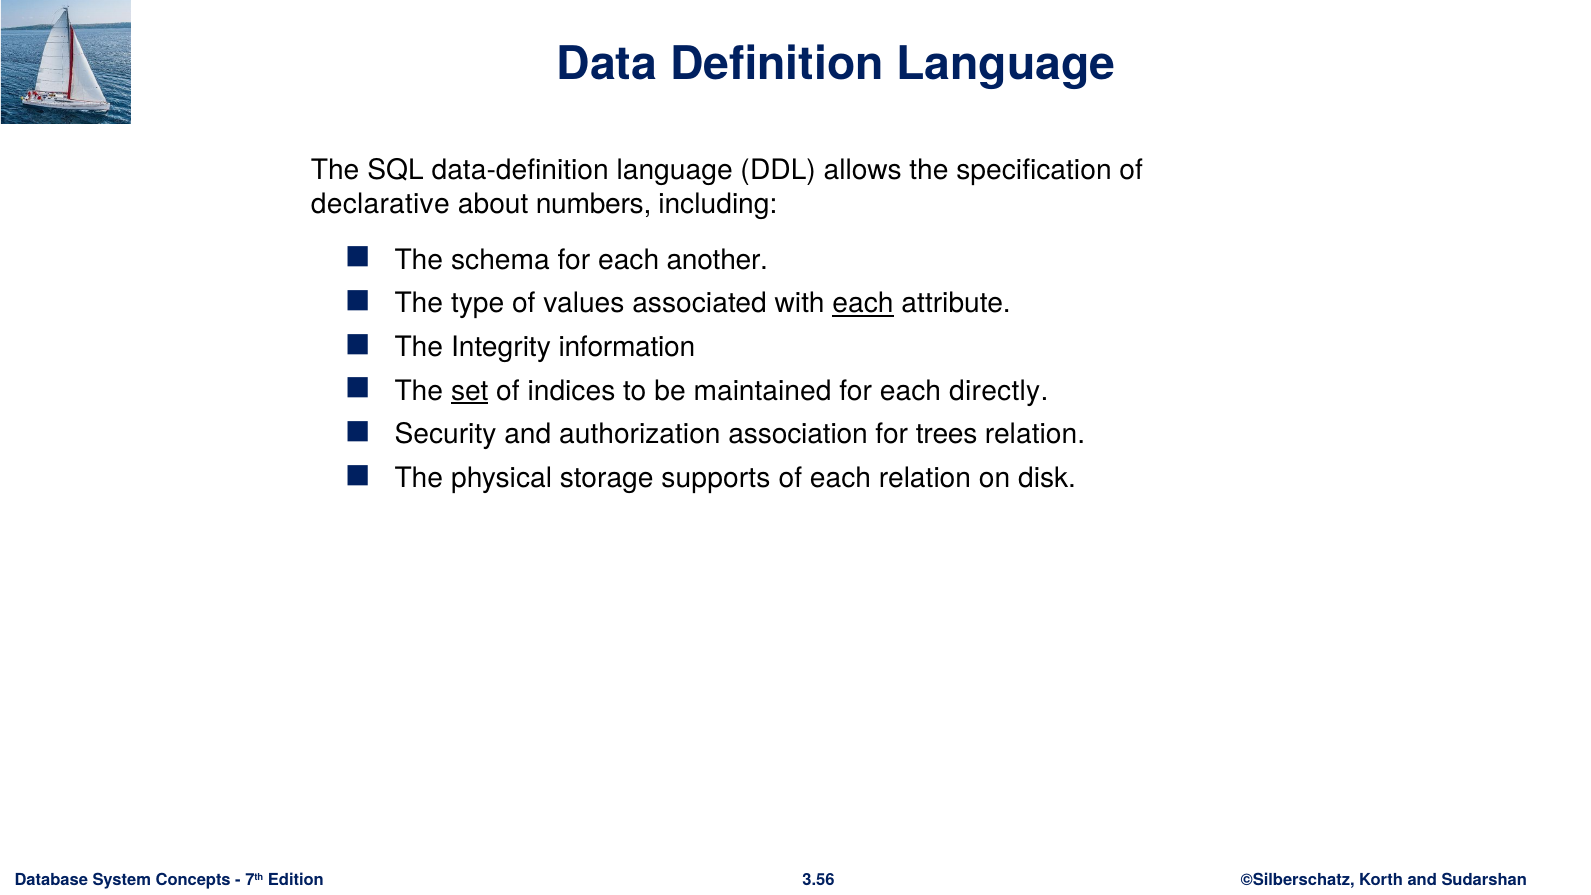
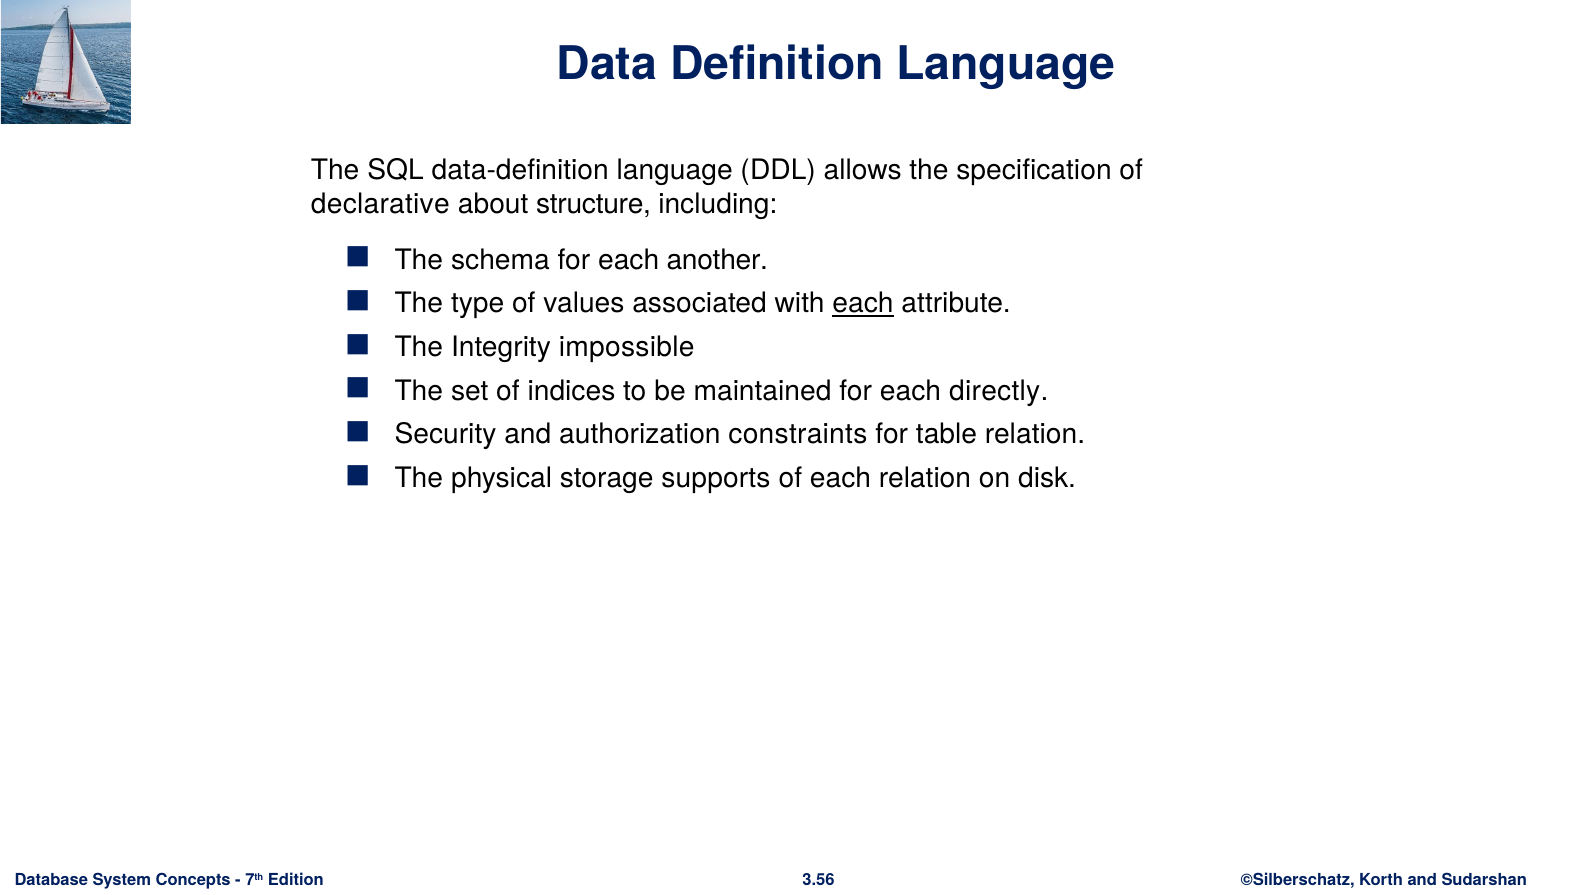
numbers: numbers -> structure
information: information -> impossible
set underline: present -> none
association: association -> constraints
trees: trees -> table
